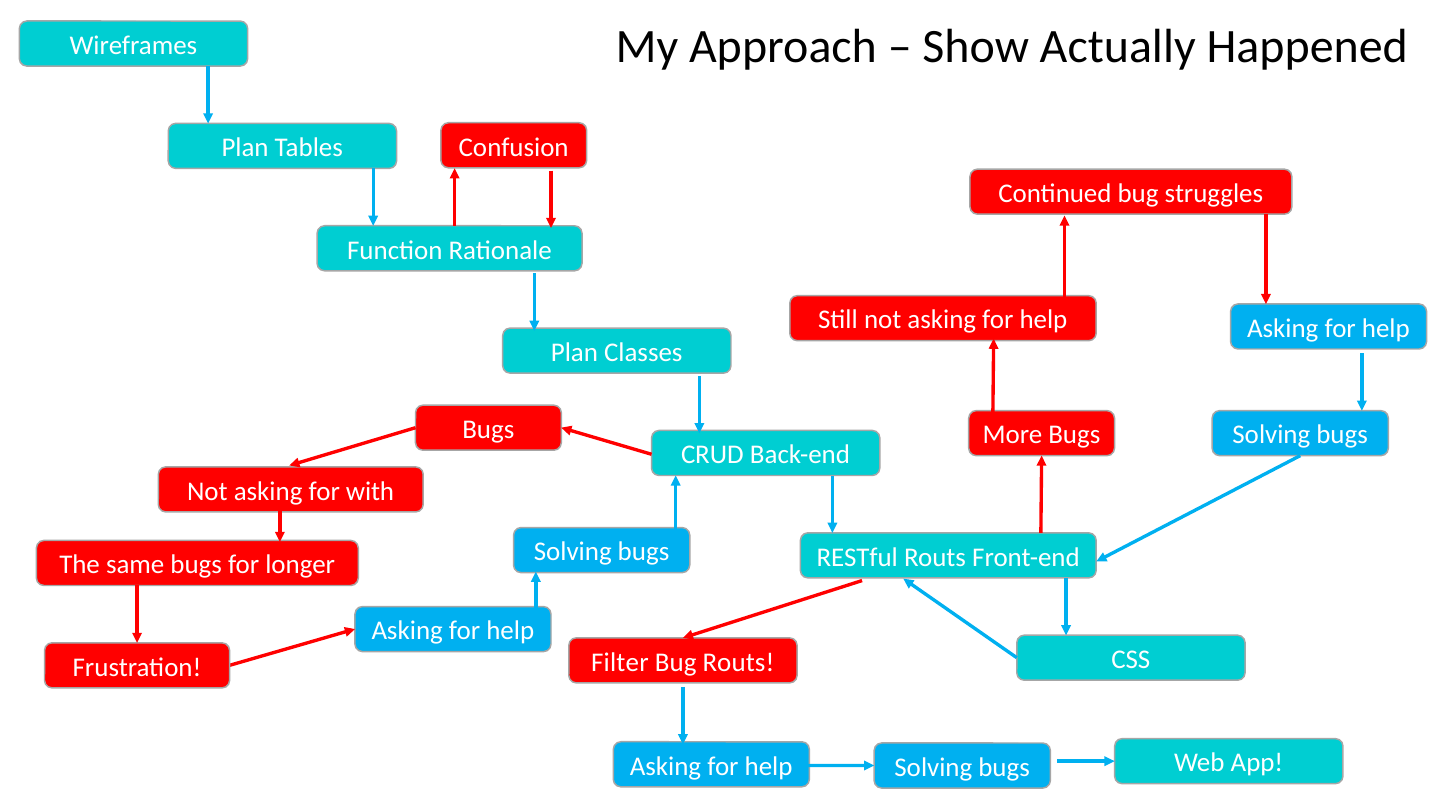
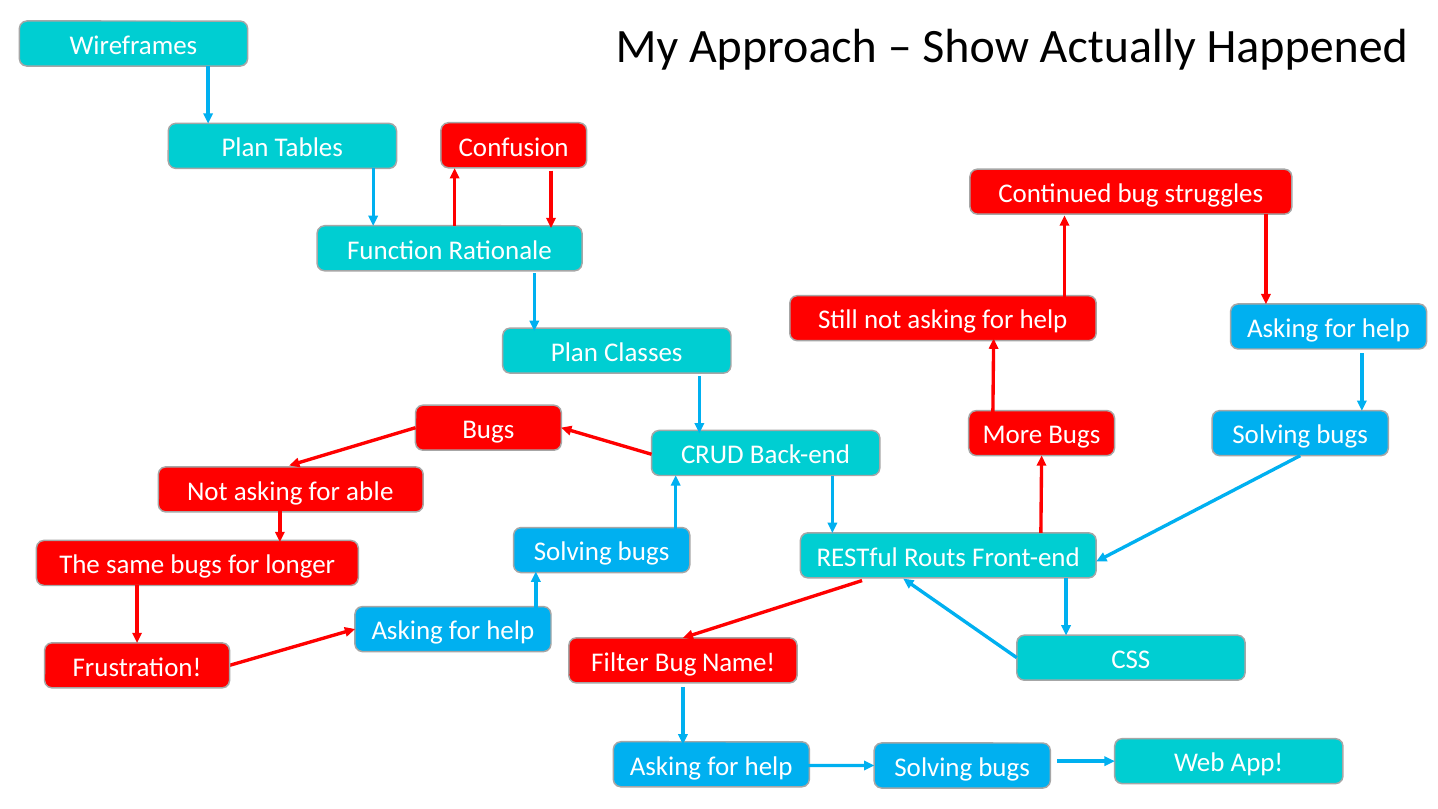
with: with -> able
Bug Routs: Routs -> Name
